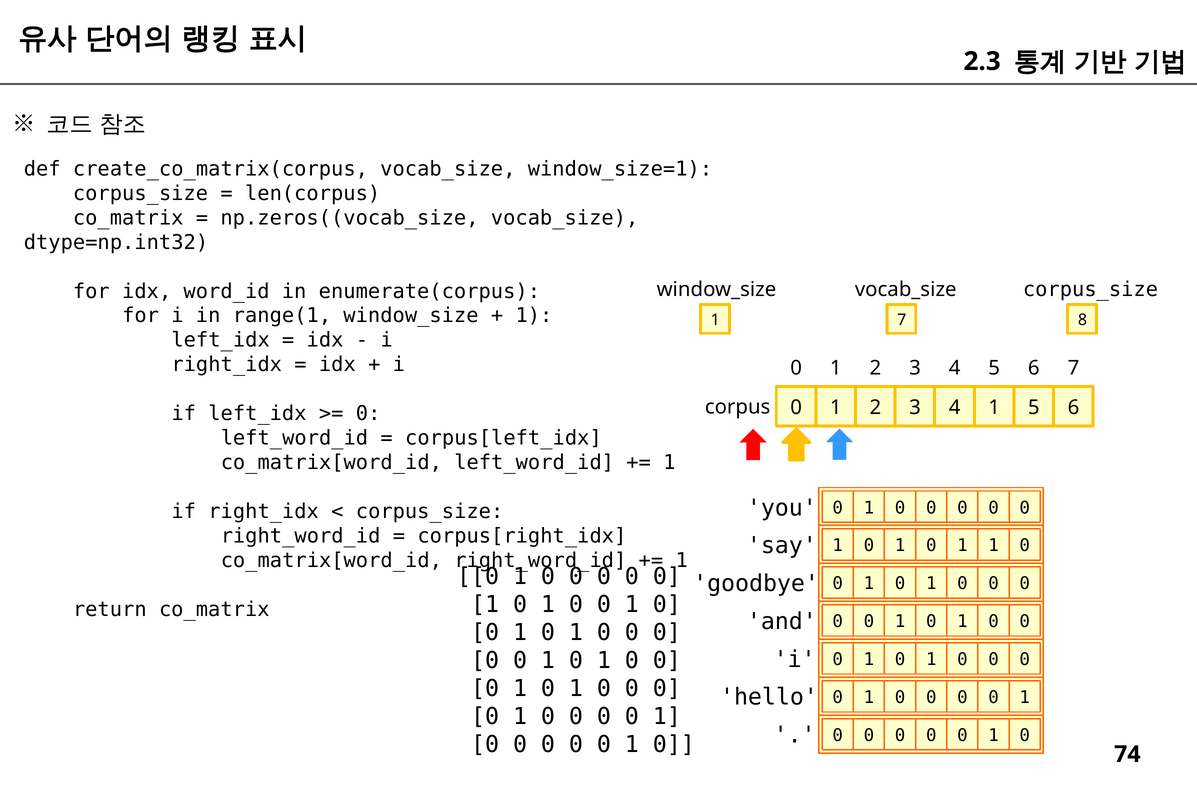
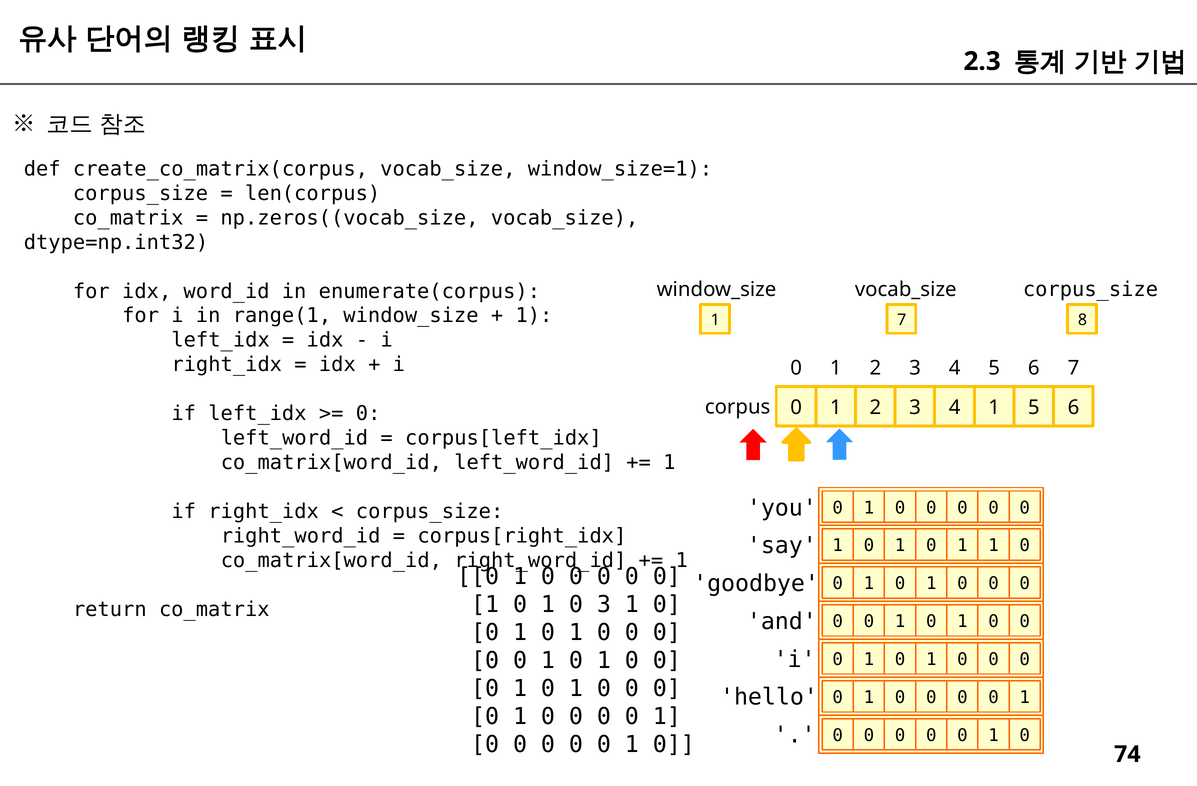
0 at (604, 605): 0 -> 3
